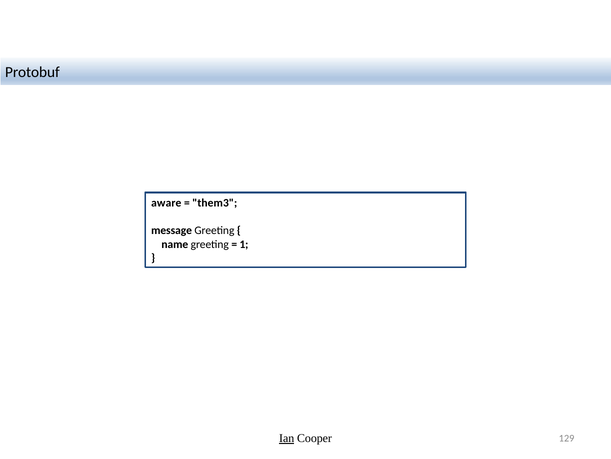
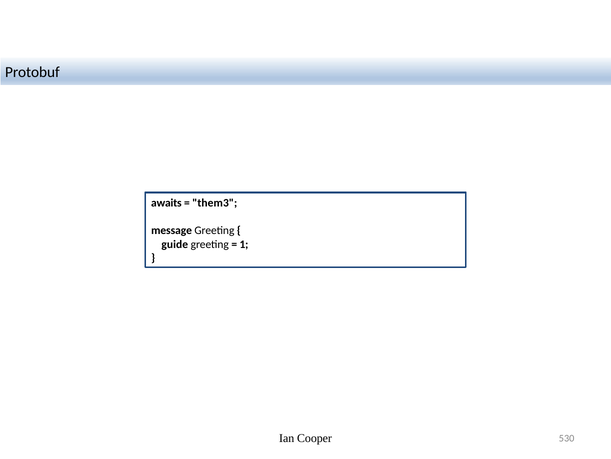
aware: aware -> awaits
name: name -> guide
Ian underline: present -> none
129: 129 -> 530
